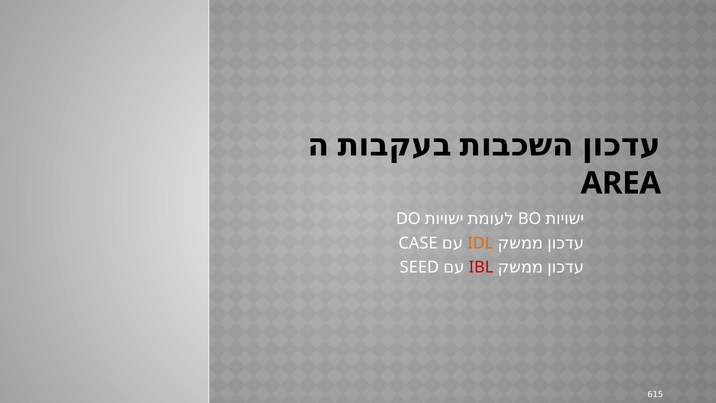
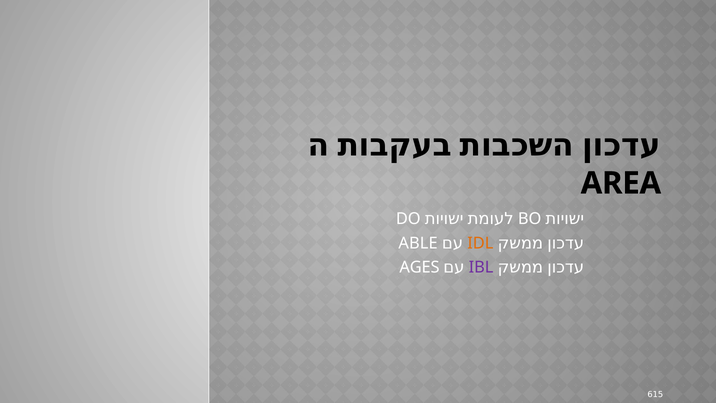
CASE: CASE -> ABLE
SEED: SEED -> AGES
IBL colour: red -> purple
